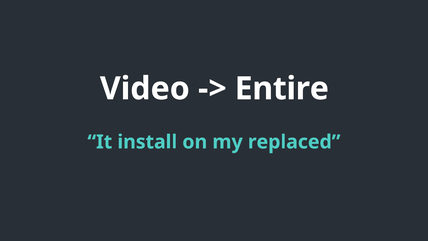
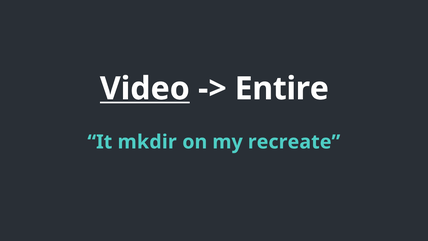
Video underline: none -> present
install: install -> mkdir
replaced: replaced -> recreate
